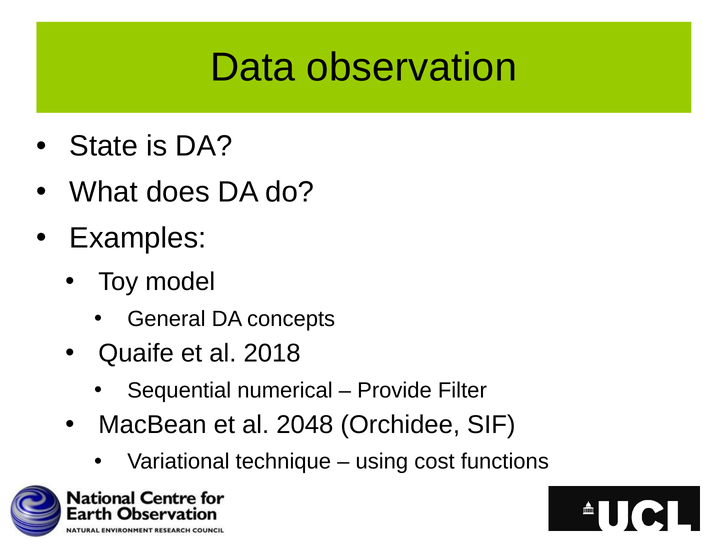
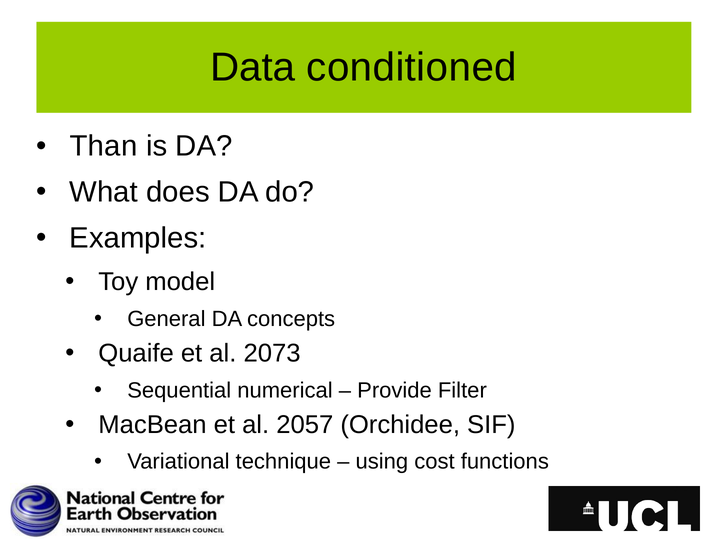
observation: observation -> conditioned
State: State -> Than
2018: 2018 -> 2073
2048: 2048 -> 2057
